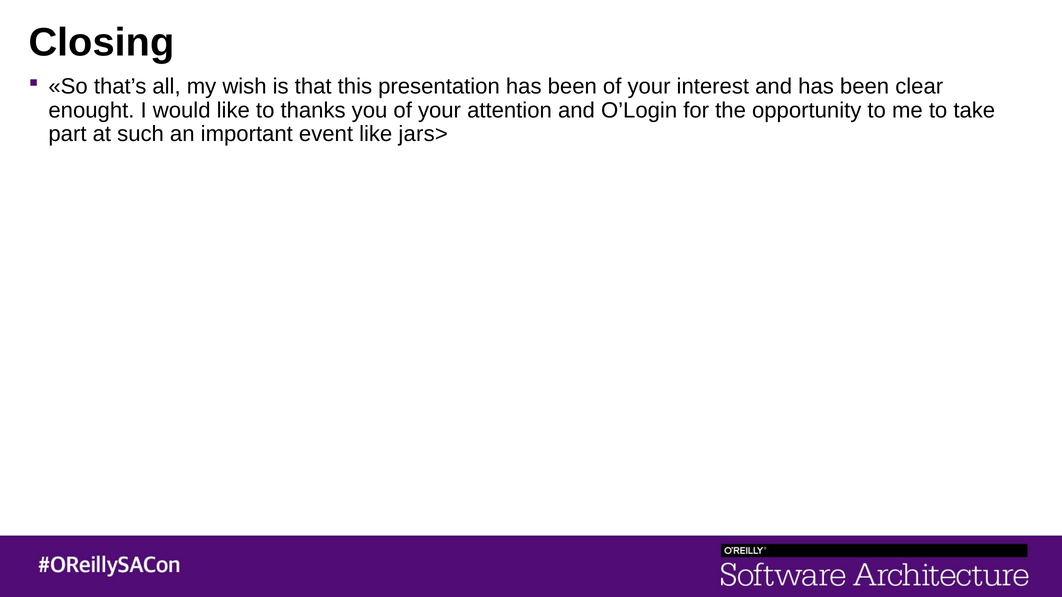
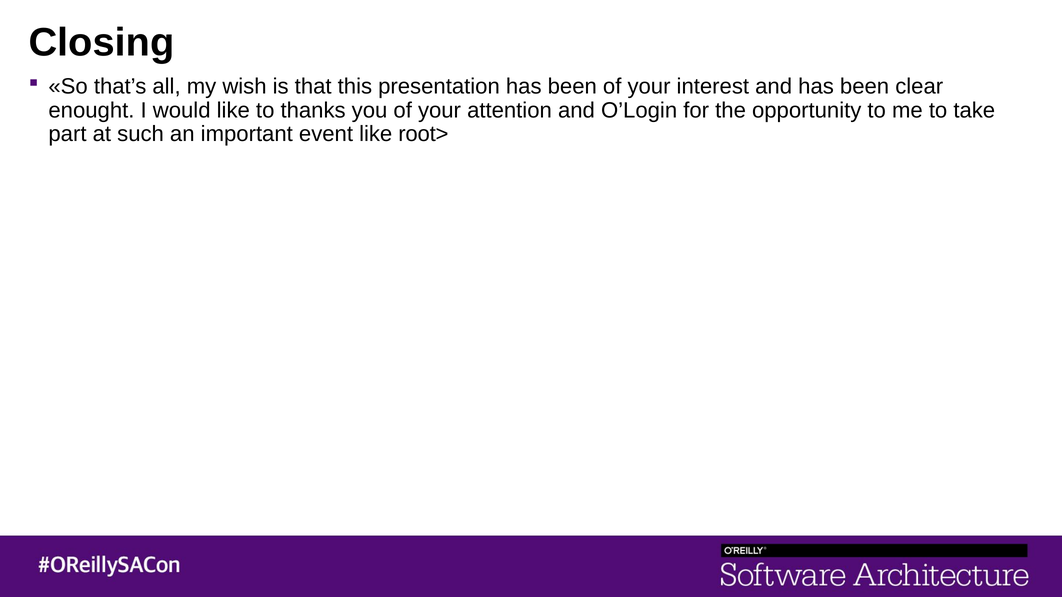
jars>: jars> -> root>
